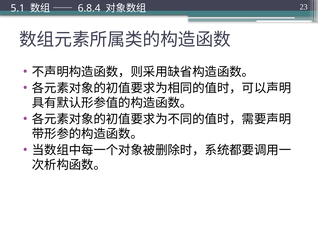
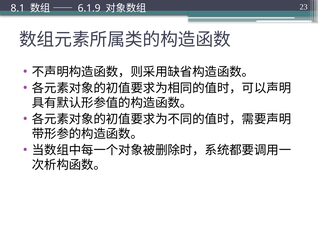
5.1: 5.1 -> 8.1
6.8.4: 6.8.4 -> 6.1.9
